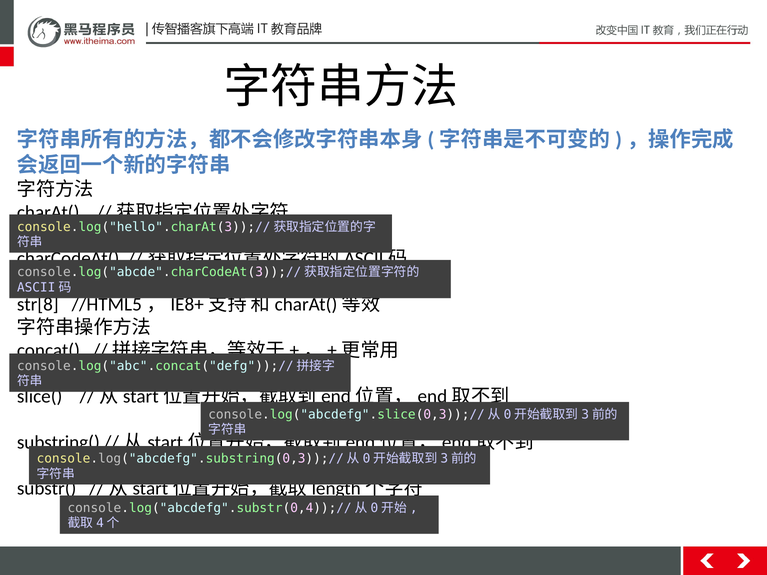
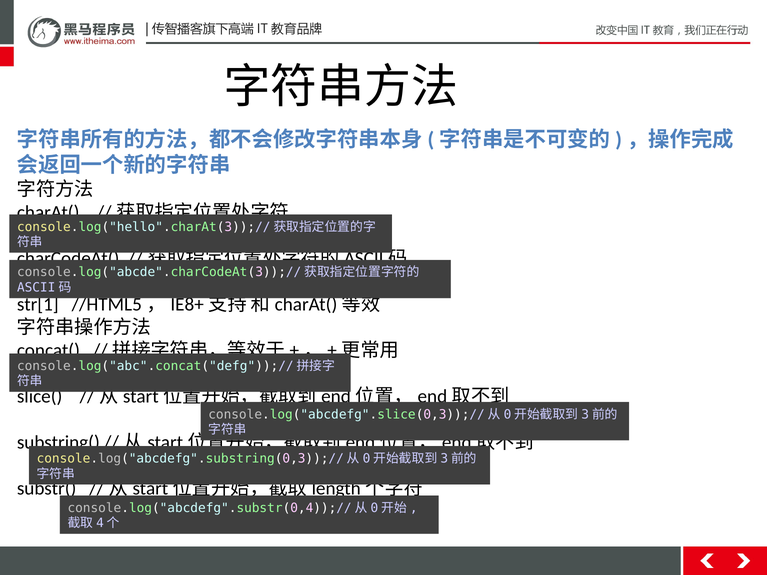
str[8: str[8 -> str[1
